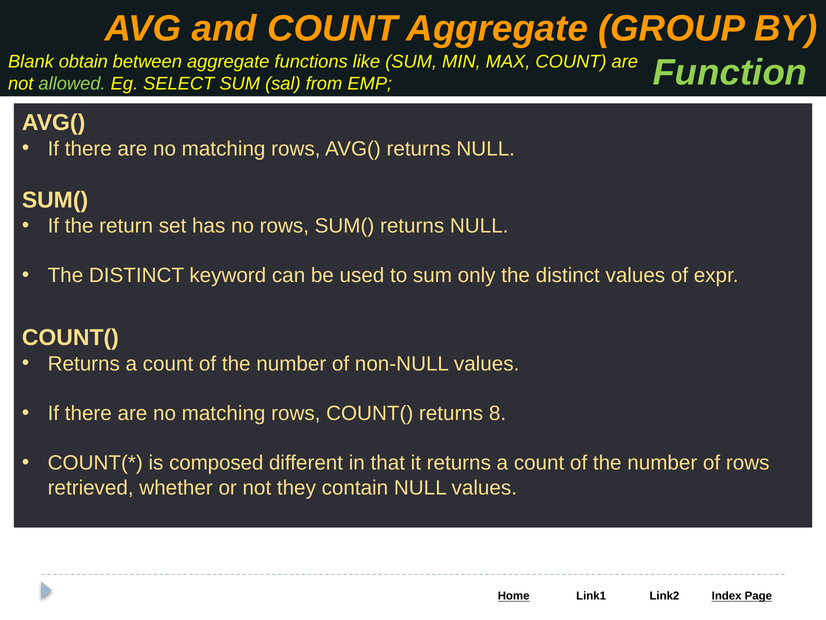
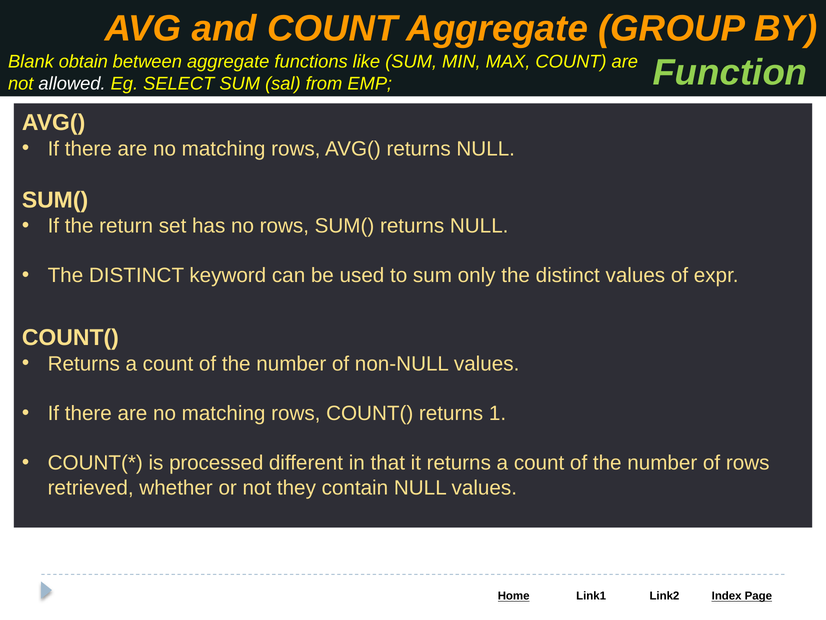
allowed colour: light green -> white
8: 8 -> 1
composed: composed -> processed
